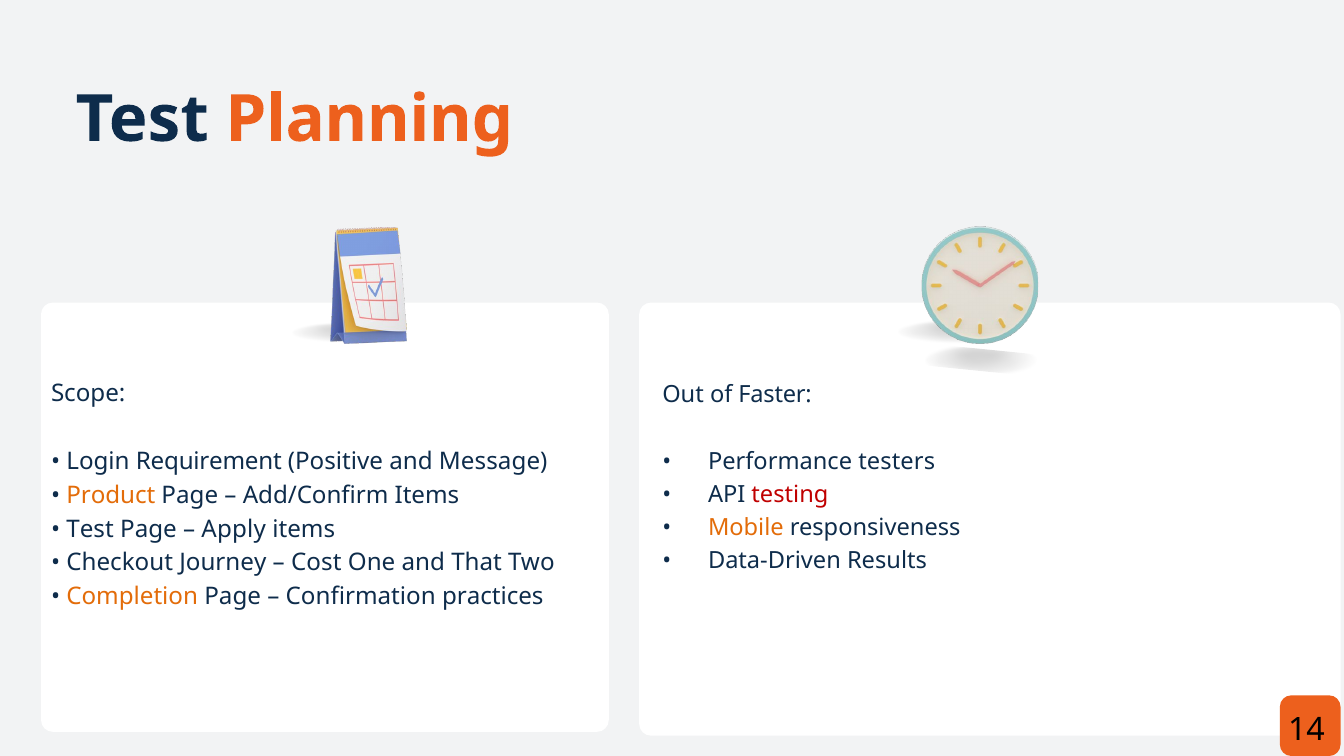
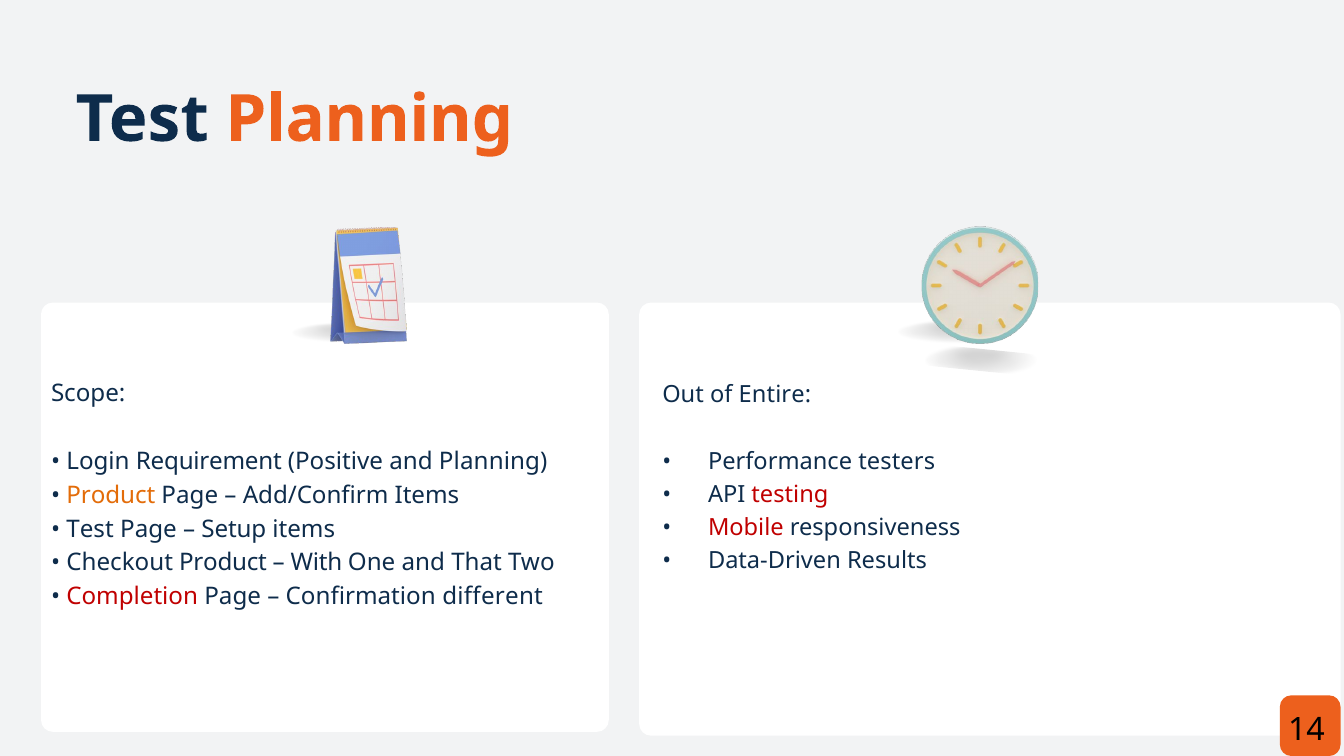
Faster: Faster -> Entire
and Message: Message -> Planning
Mobile colour: orange -> red
Apply: Apply -> Setup
Checkout Journey: Journey -> Product
Cost: Cost -> With
Completion colour: orange -> red
practices: practices -> different
